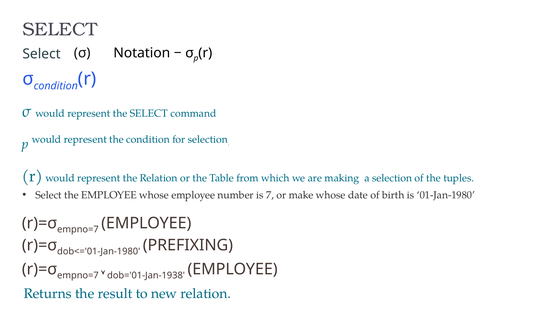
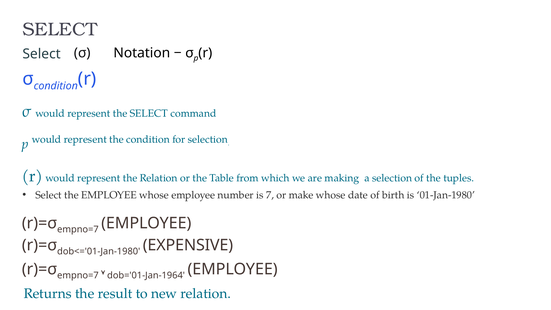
PREFIXING: PREFIXING -> EXPENSIVE
dob='01-Jan-1938: dob='01-Jan-1938 -> dob='01-Jan-1964
